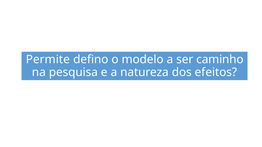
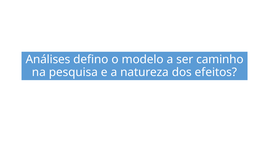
Permite: Permite -> Análises
